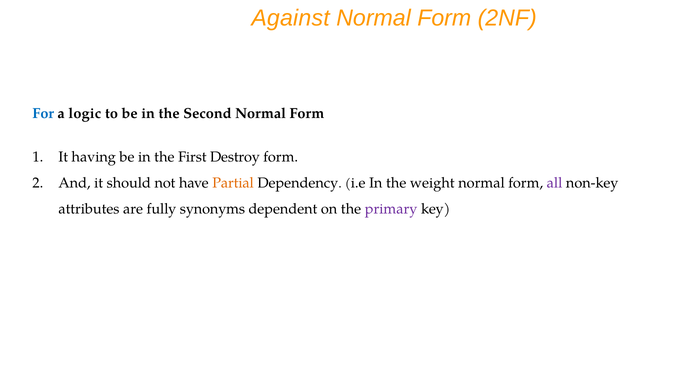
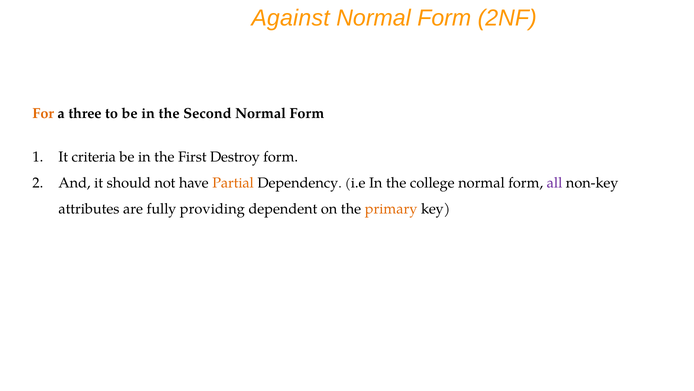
For colour: blue -> orange
logic: logic -> three
having: having -> criteria
weight: weight -> college
synonyms: synonyms -> providing
primary colour: purple -> orange
